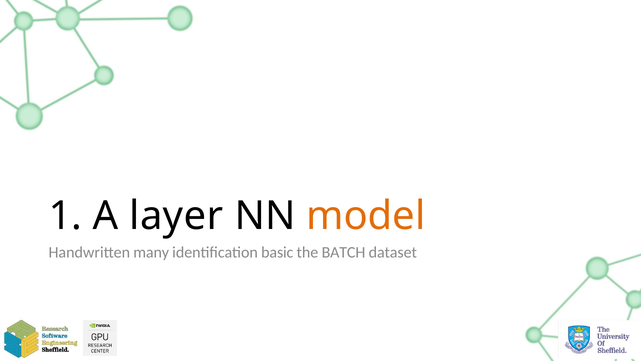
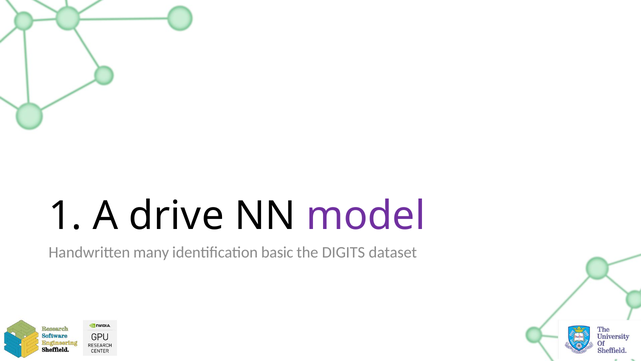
layer: layer -> drive
model colour: orange -> purple
BATCH: BATCH -> DIGITS
